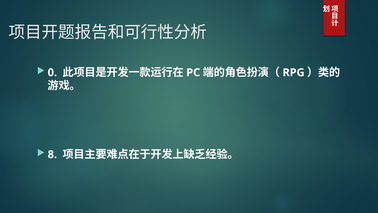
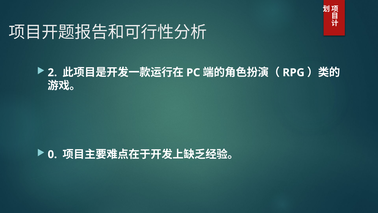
0: 0 -> 2
8: 8 -> 0
